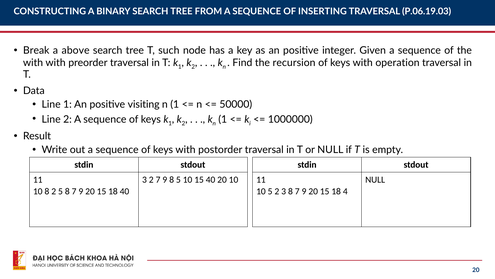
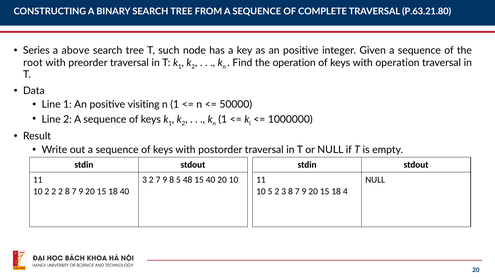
INSERTING: INSERTING -> COMPLETE
P.06.19.03: P.06.19.03 -> P.63.21.80
Break: Break -> Series
with at (33, 63): with -> root
the recursion: recursion -> operation
5 10: 10 -> 48
10 8: 8 -> 2
5 at (60, 191): 5 -> 2
